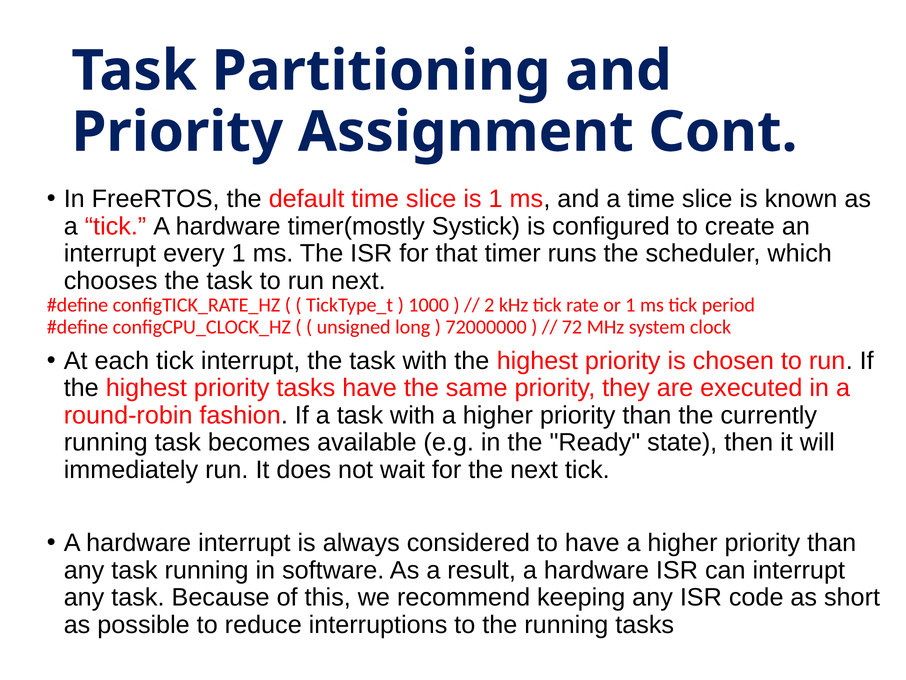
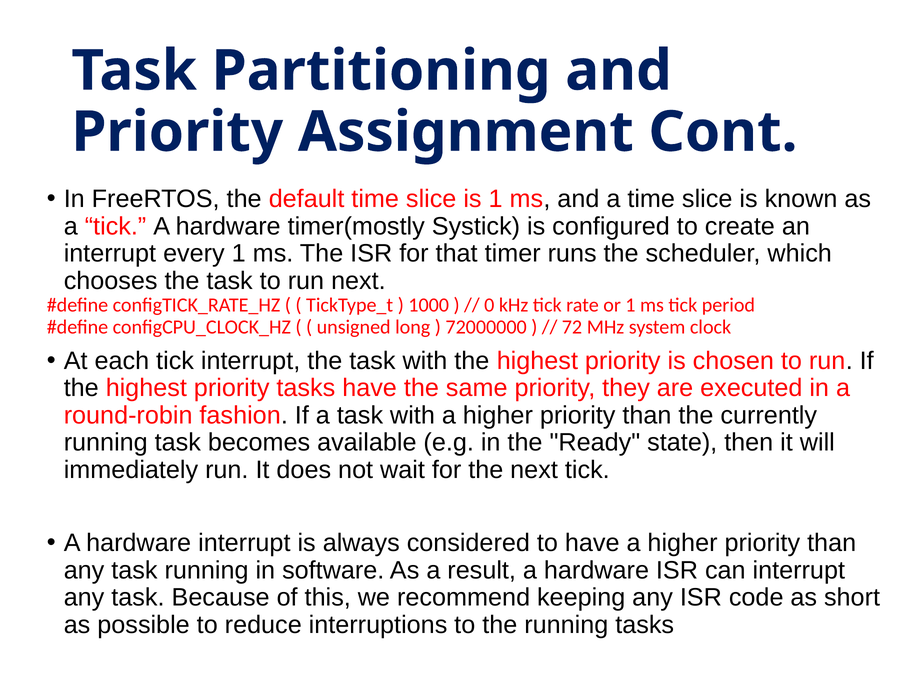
2: 2 -> 0
